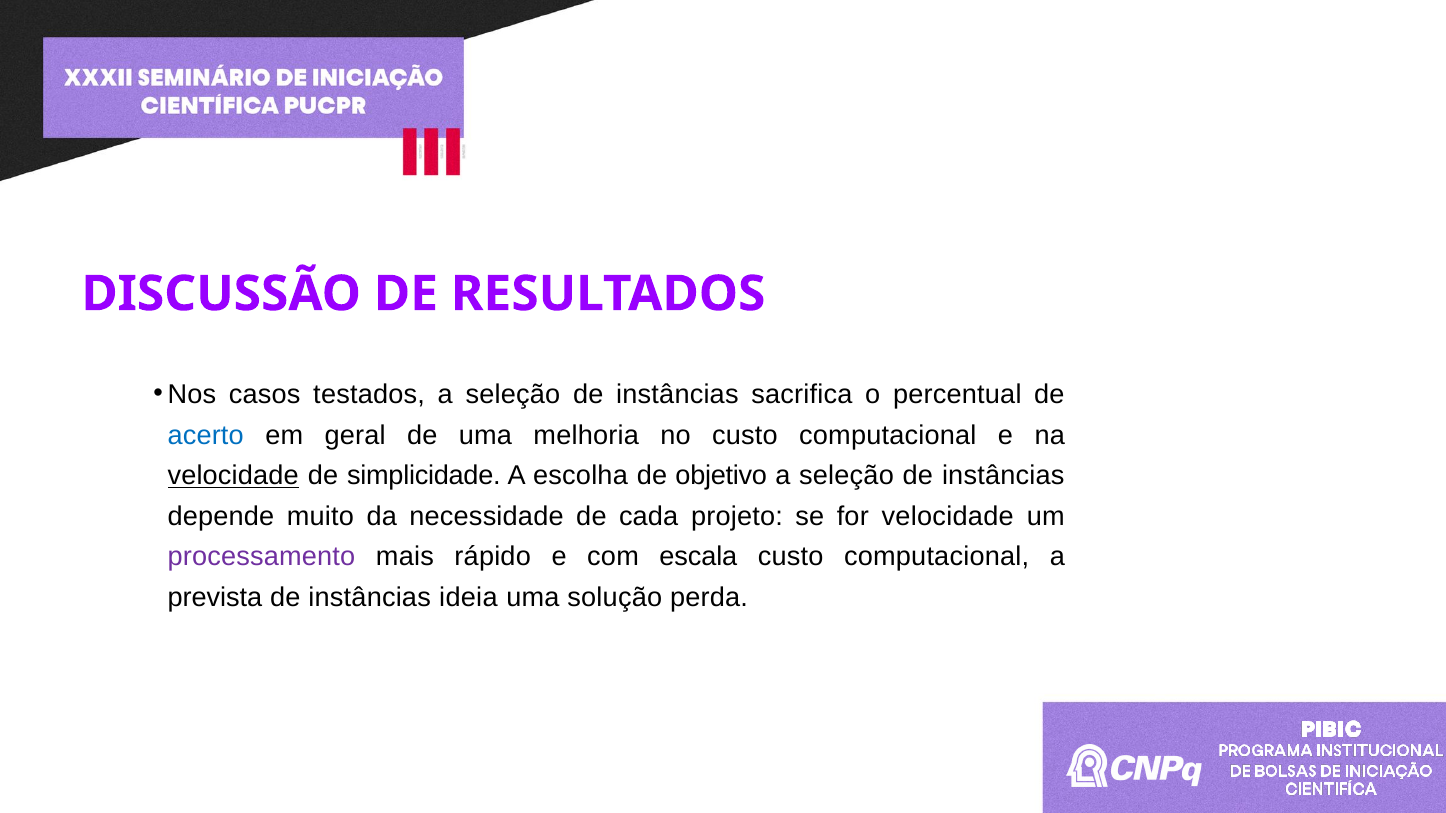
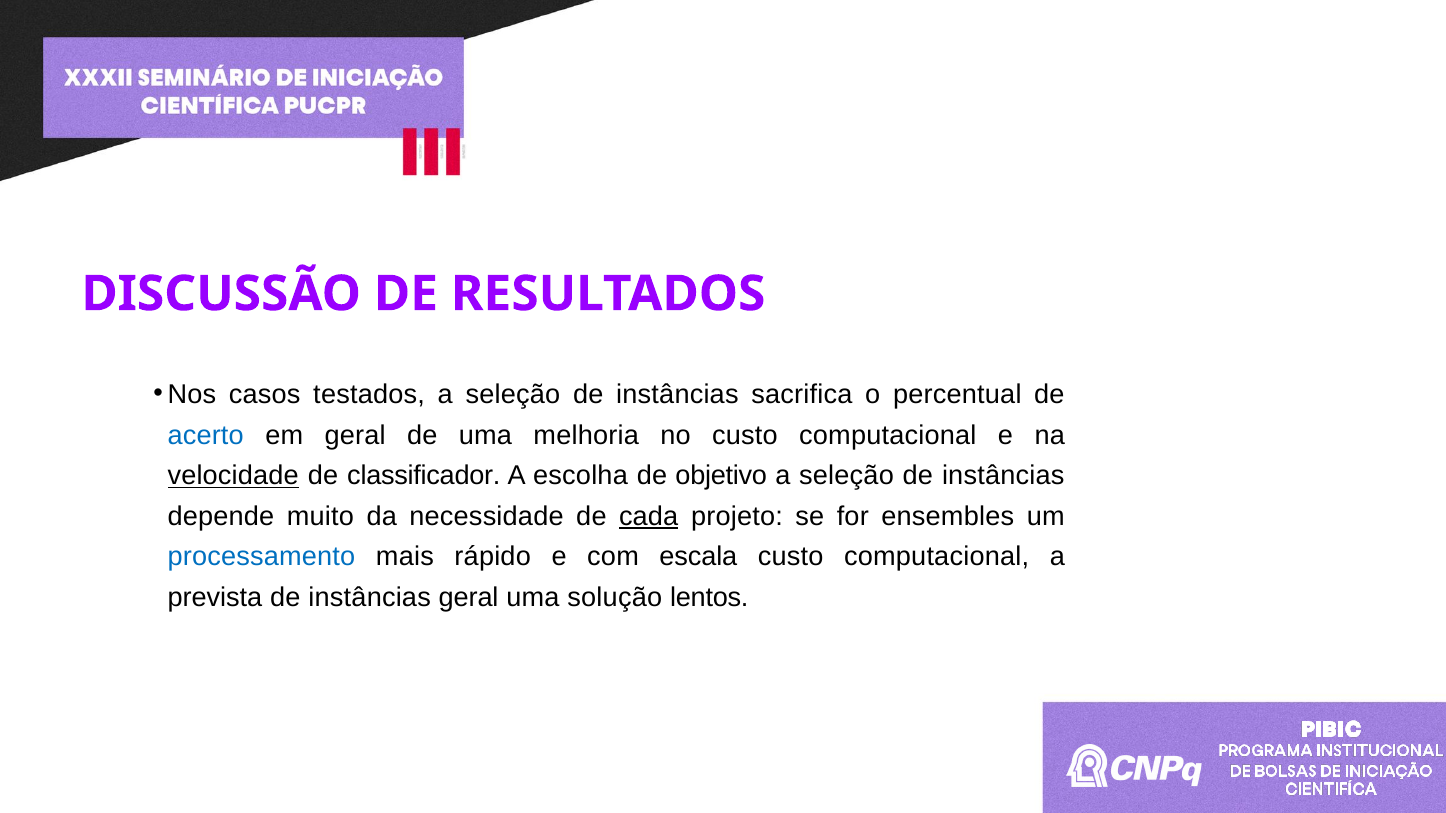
simplicidade: simplicidade -> classificador
cada underline: none -> present
for velocidade: velocidade -> ensembles
processamento colour: purple -> blue
instâncias ideia: ideia -> geral
perda: perda -> lentos
